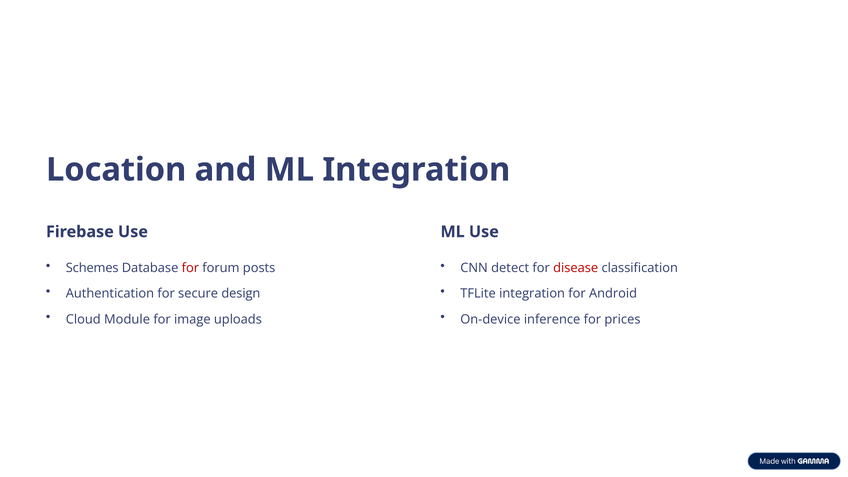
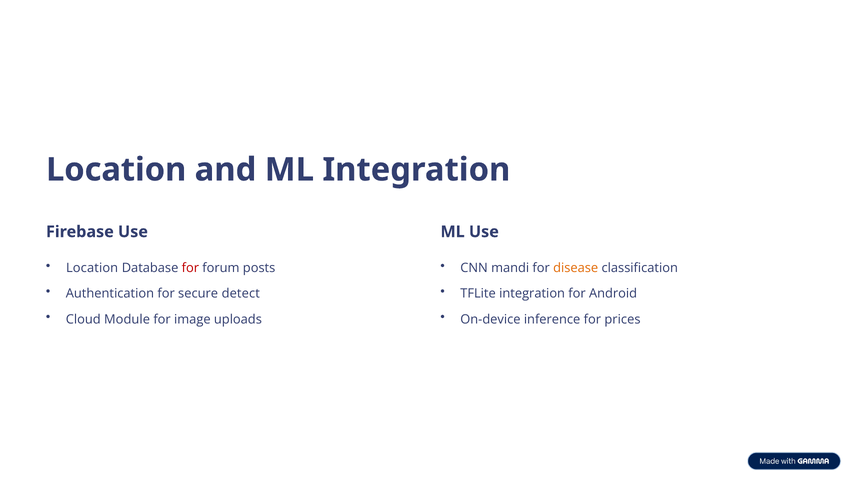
Schemes at (92, 268): Schemes -> Location
detect: detect -> mandi
disease colour: red -> orange
design: design -> detect
